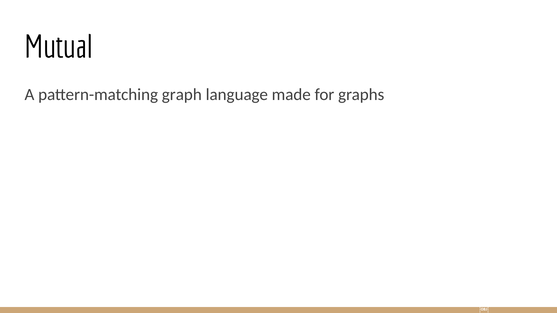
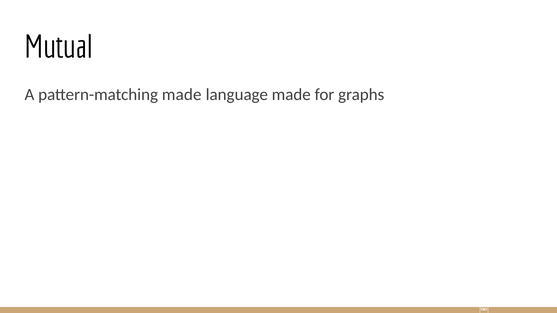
pattern-matching graph: graph -> made
